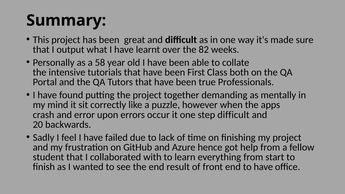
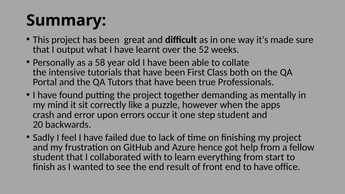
82: 82 -> 52
step difficult: difficult -> student
